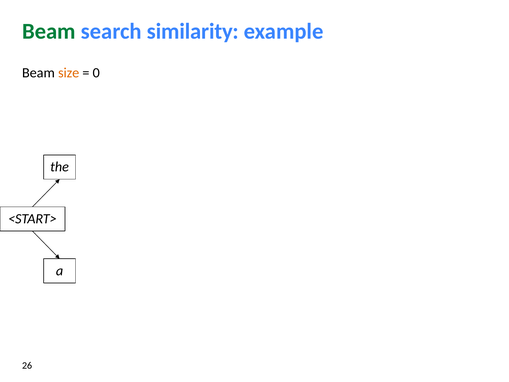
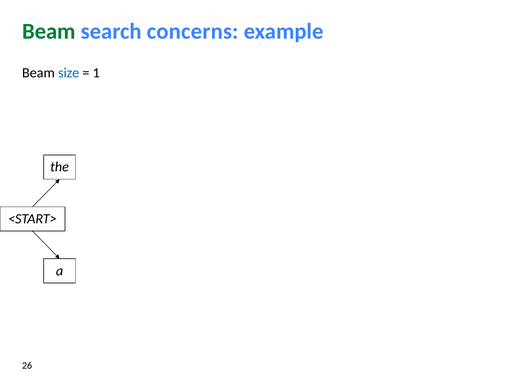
similarity: similarity -> concerns
size colour: orange -> blue
0: 0 -> 1
